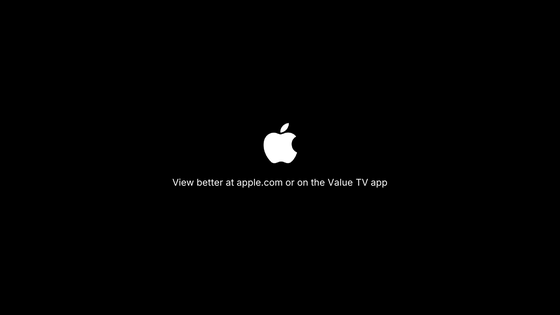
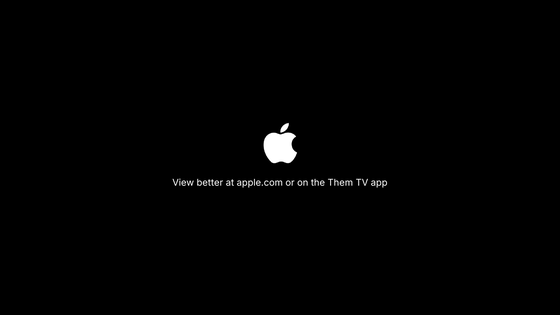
Value: Value -> Them
